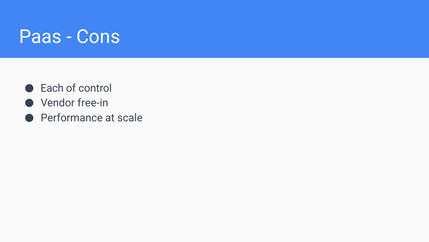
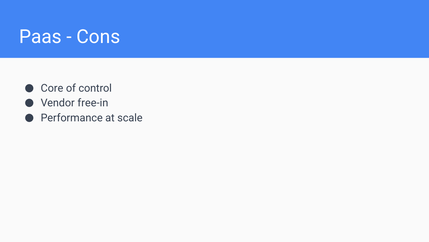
Each: Each -> Core
